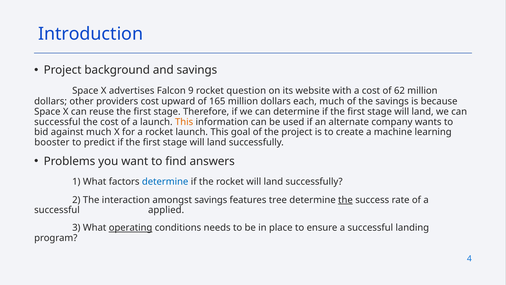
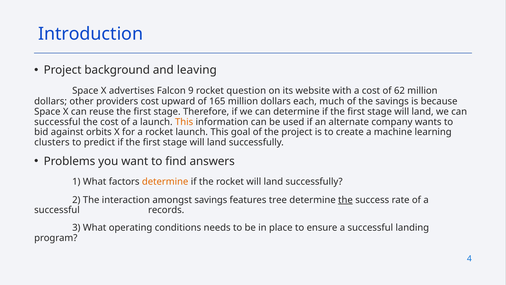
and savings: savings -> leaving
against much: much -> orbits
booster: booster -> clusters
determine at (165, 182) colour: blue -> orange
applied: applied -> records
operating underline: present -> none
